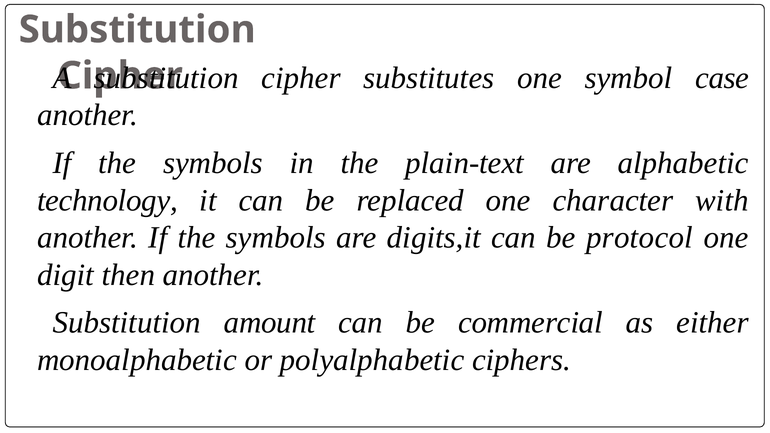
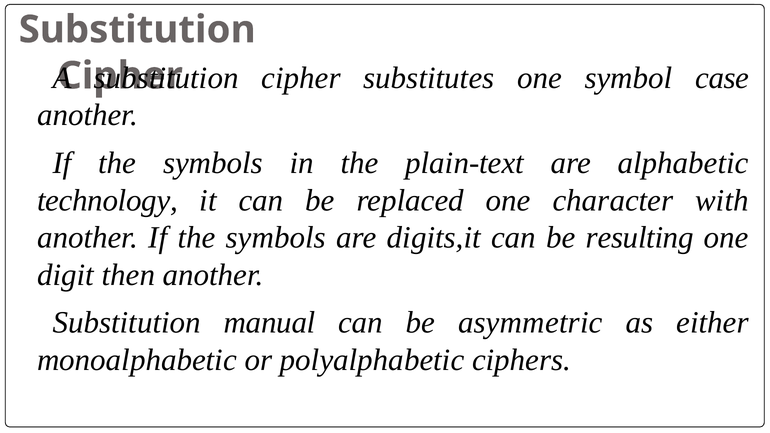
protocol: protocol -> resulting
amount: amount -> manual
commercial: commercial -> asymmetric
